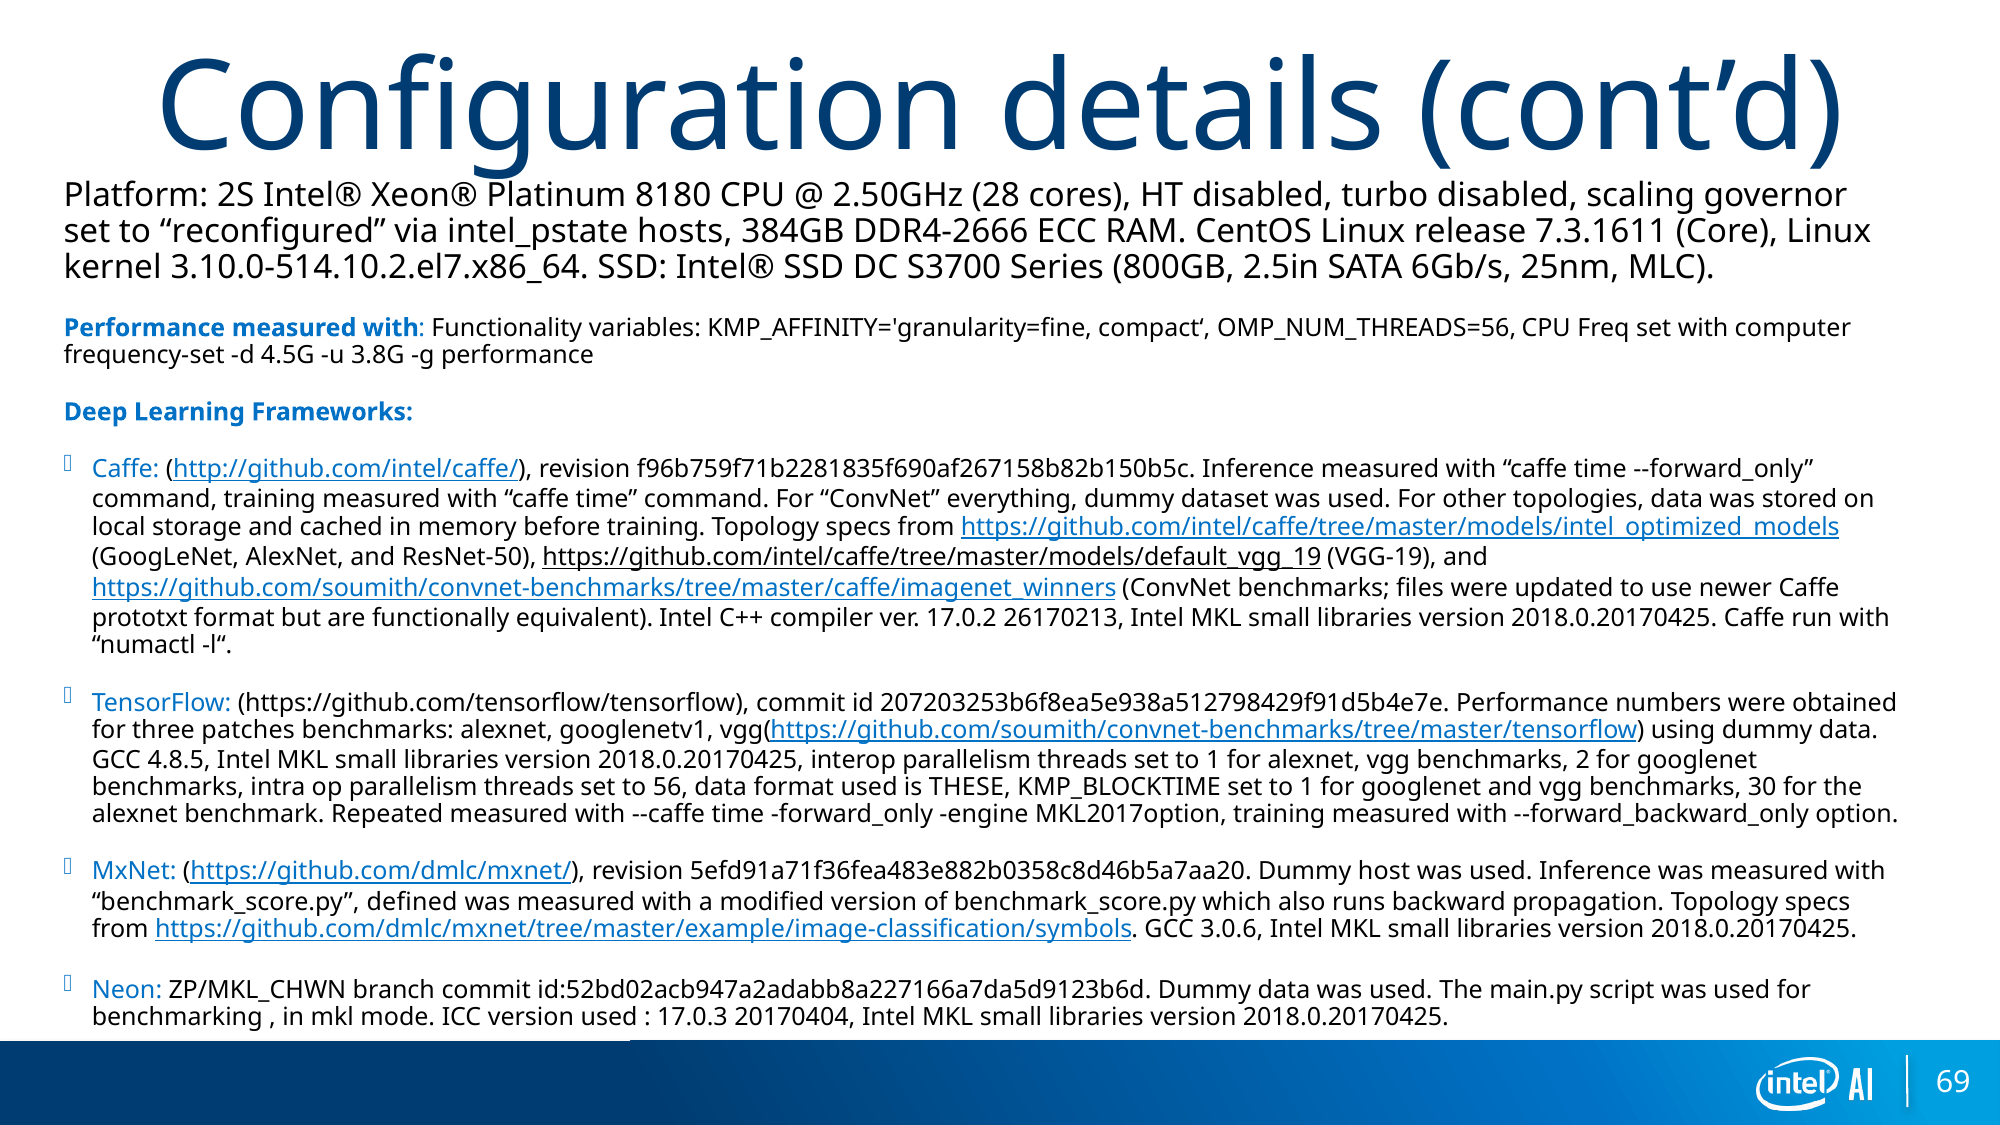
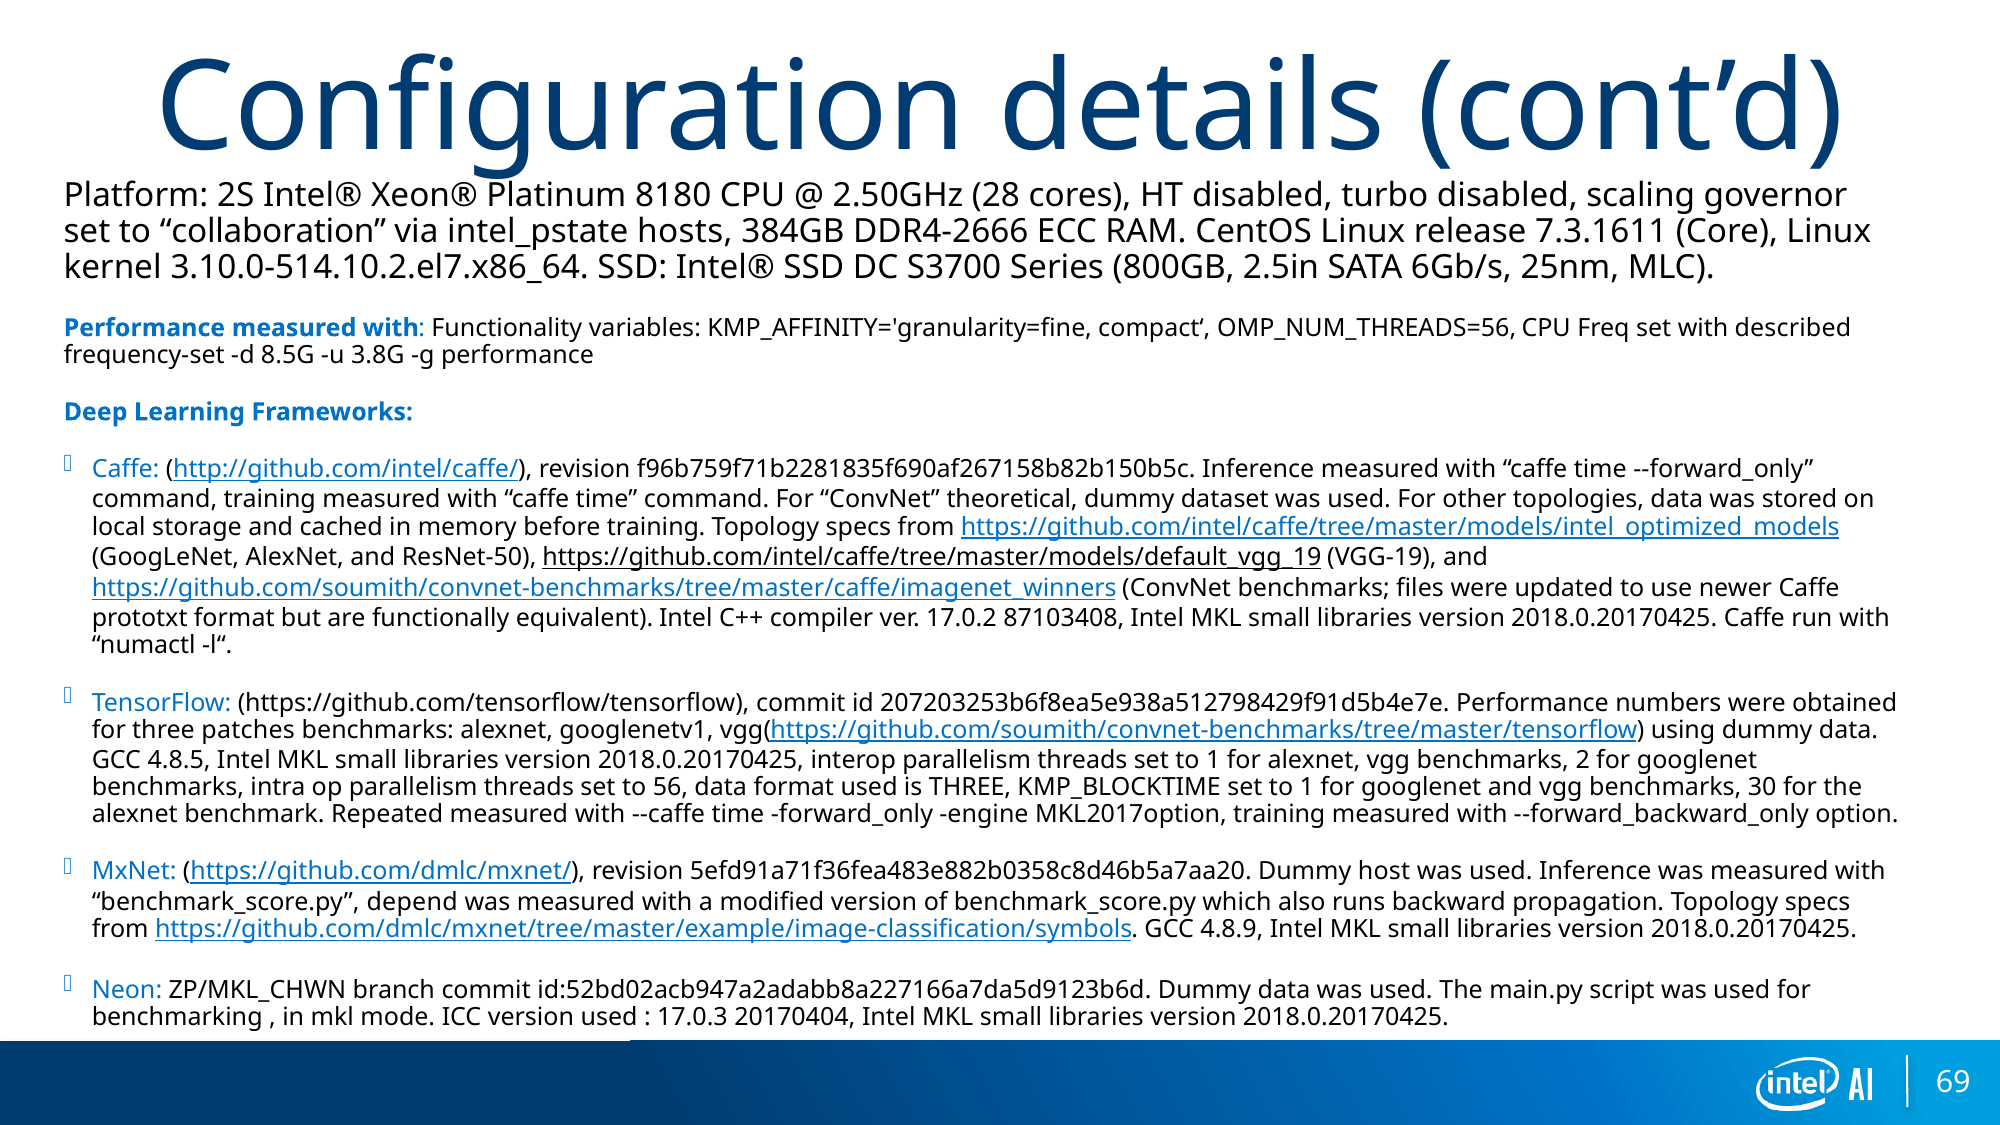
reconfigured: reconfigured -> collaboration
computer: computer -> described
4.5G: 4.5G -> 8.5G
everything: everything -> theoretical
26170213: 26170213 -> 87103408
is THESE: THESE -> THREE
defined: defined -> depend
3.0.6: 3.0.6 -> 4.8.9
